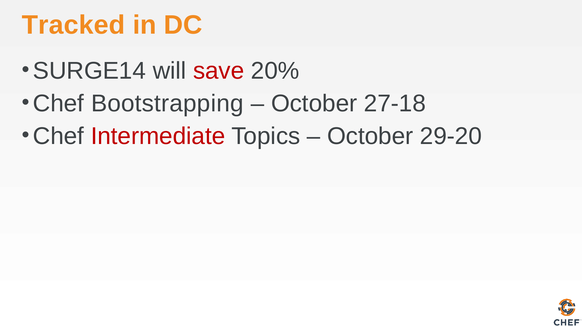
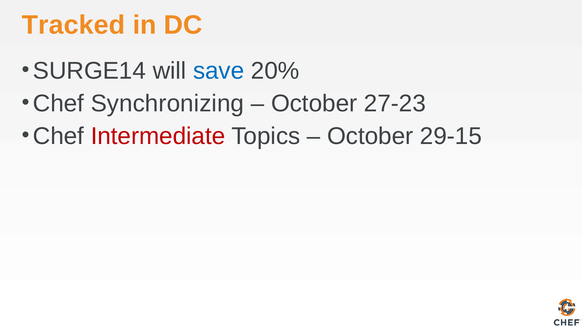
save colour: red -> blue
Bootstrapping: Bootstrapping -> Synchronizing
27-18: 27-18 -> 27-23
29-20: 29-20 -> 29-15
